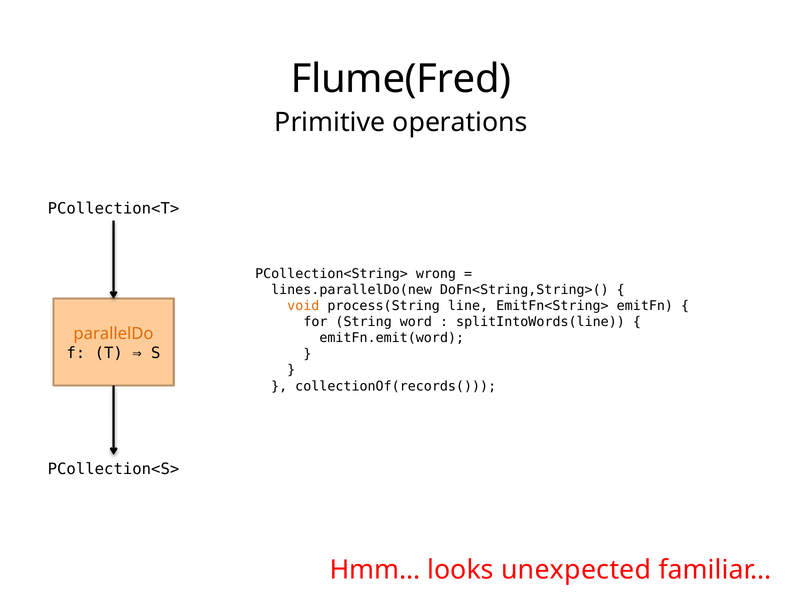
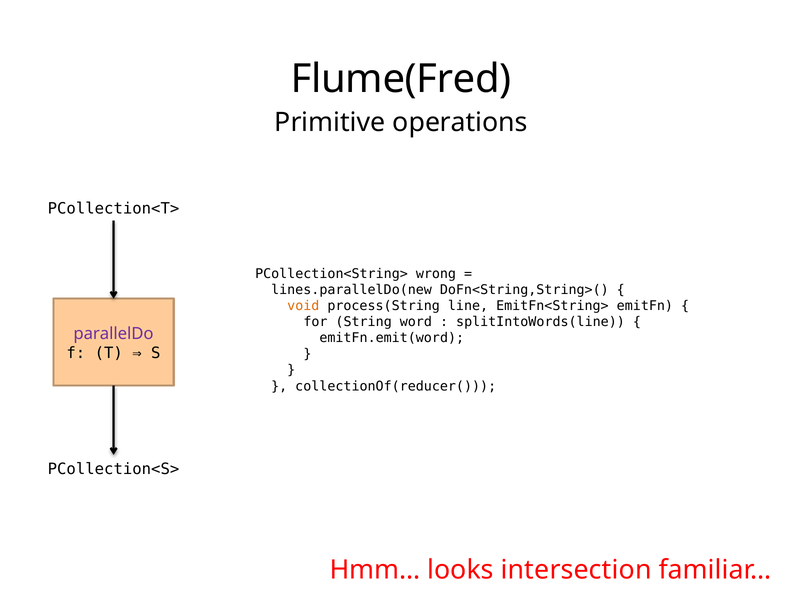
parallelDo colour: orange -> purple
collectionOf(records(: collectionOf(records( -> collectionOf(reducer(
unexpected: unexpected -> intersection
